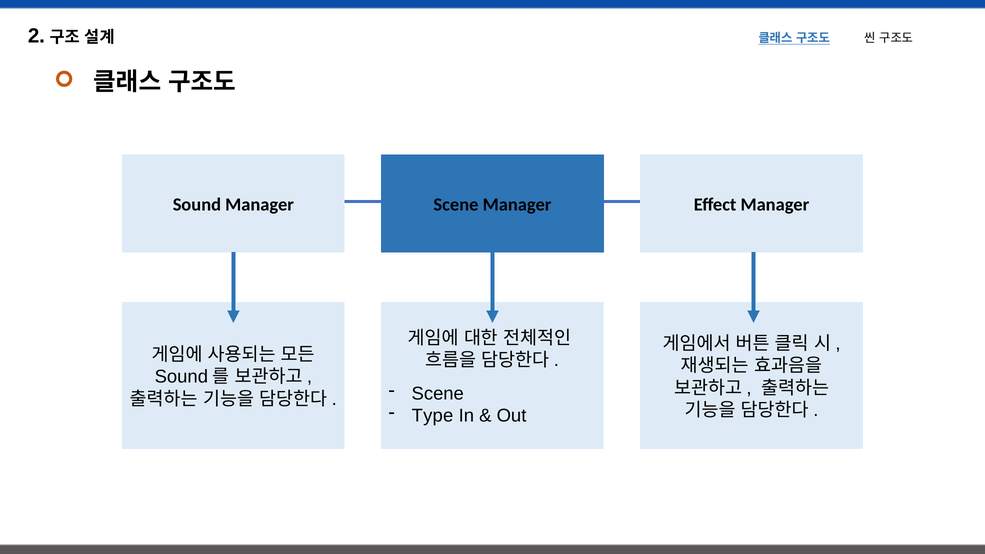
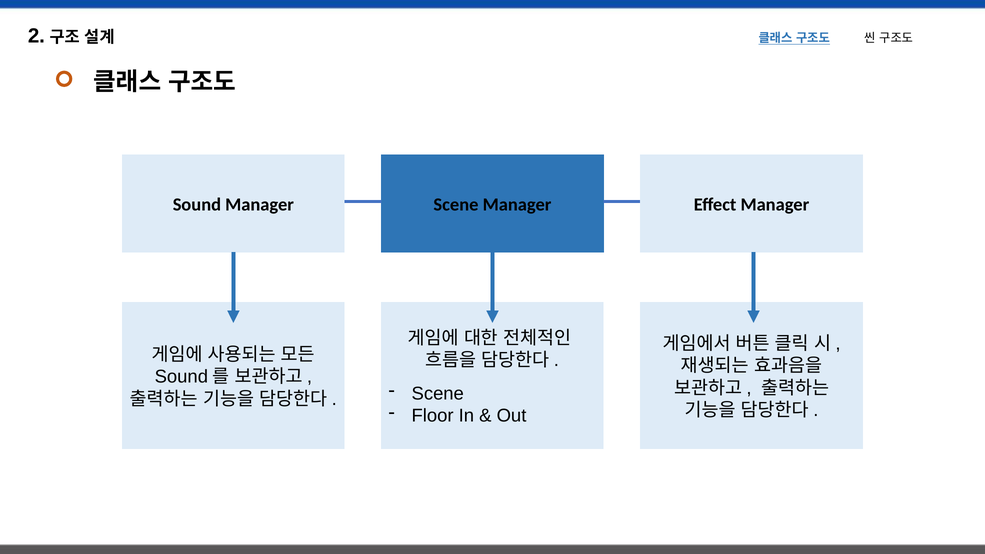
Type: Type -> Floor
